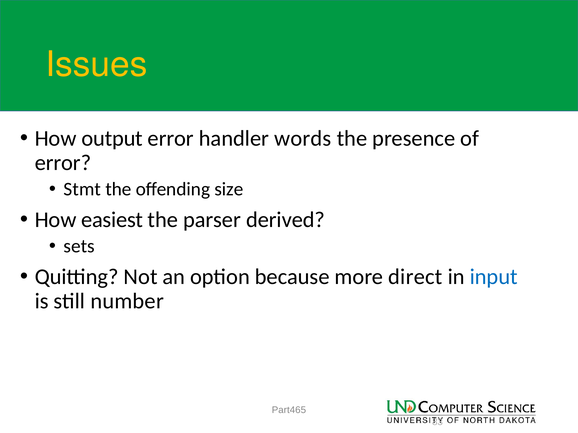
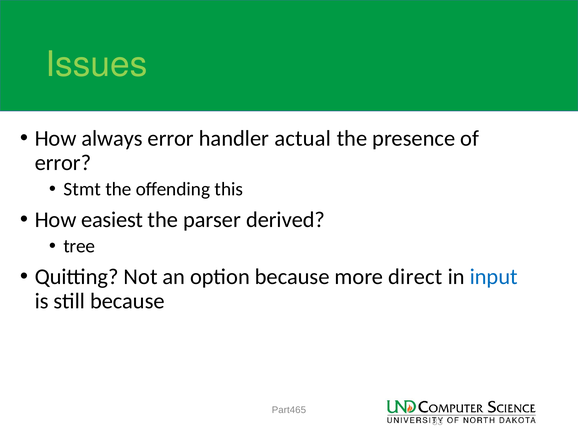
Issues colour: yellow -> light green
output: output -> always
words: words -> actual
size: size -> this
sets: sets -> tree
still number: number -> because
